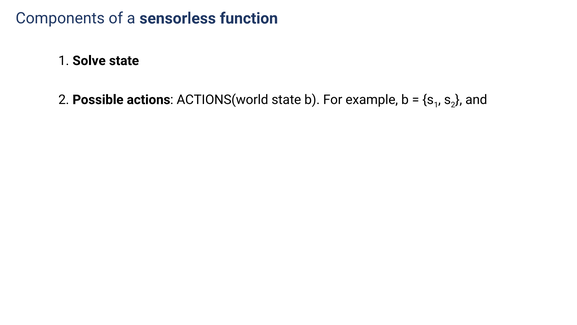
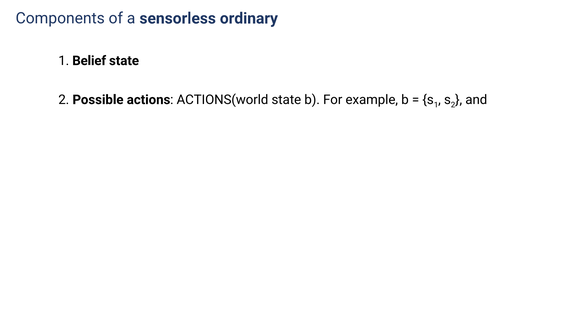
function: function -> ordinary
Solve: Solve -> Belief
